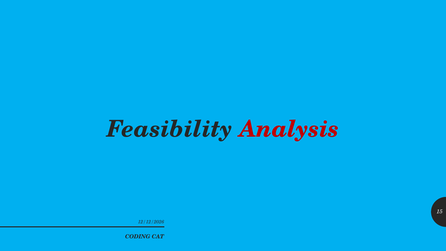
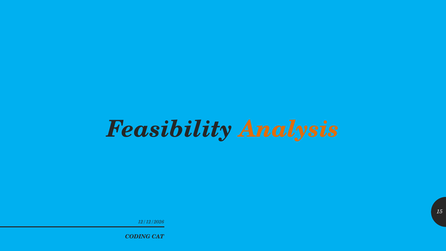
Analysis colour: red -> orange
